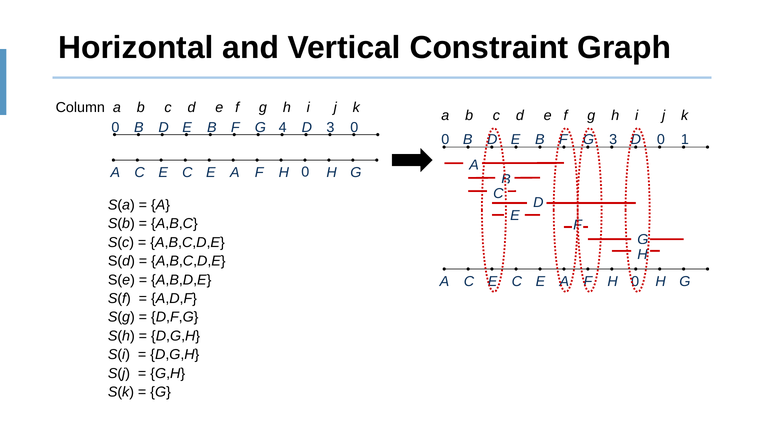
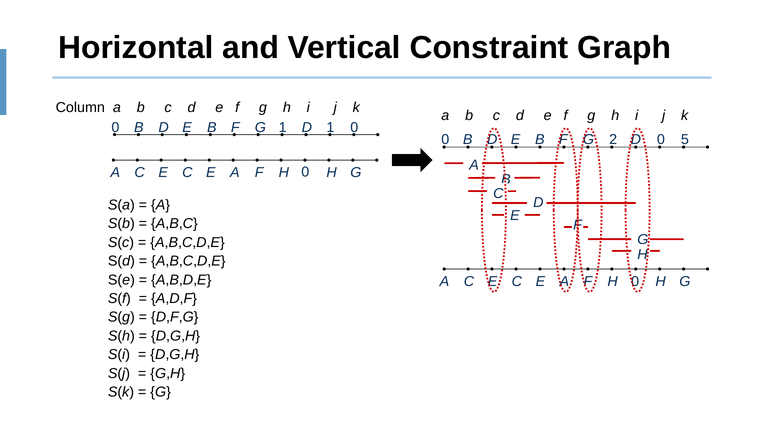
F 4: 4 -> 1
D 3: 3 -> 1
F 3: 3 -> 2
1: 1 -> 5
